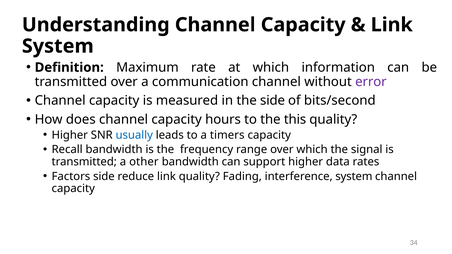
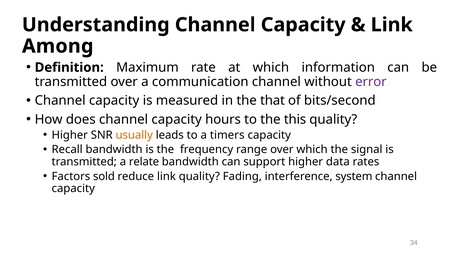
System at (58, 46): System -> Among
the side: side -> that
usually colour: blue -> orange
other: other -> relate
Factors side: side -> sold
